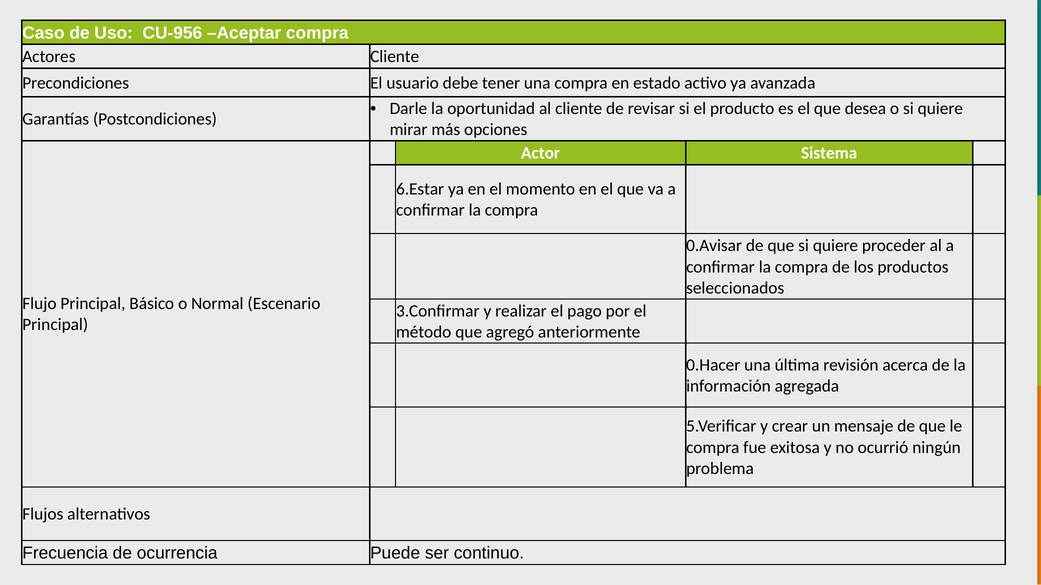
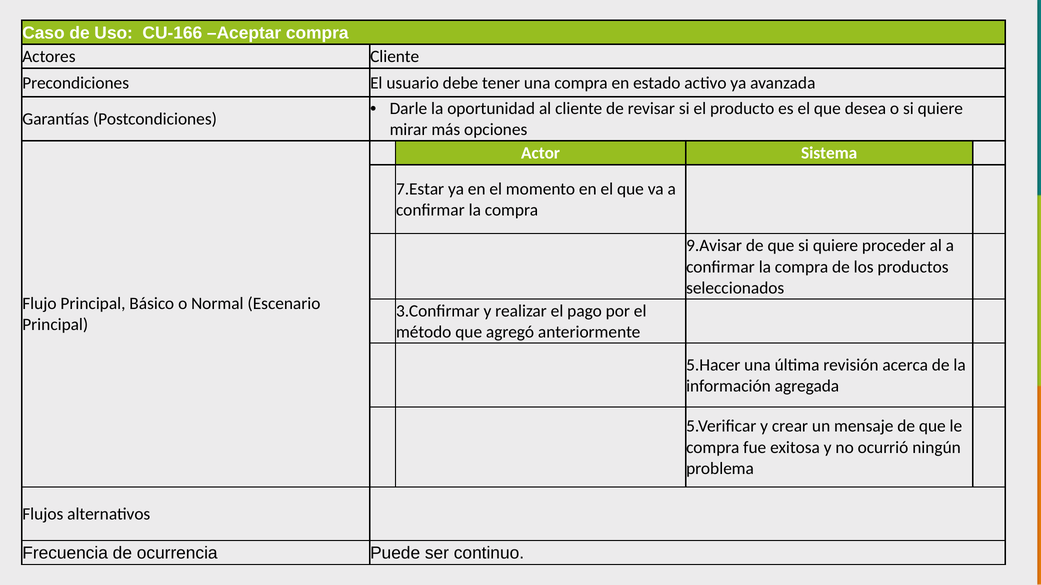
CU-956: CU-956 -> CU-166
6.Estar: 6.Estar -> 7.Estar
0.Avisar: 0.Avisar -> 9.Avisar
0.Hacer: 0.Hacer -> 5.Hacer
